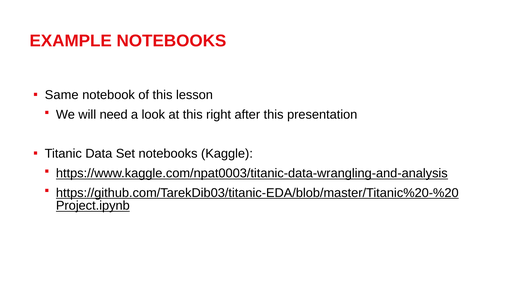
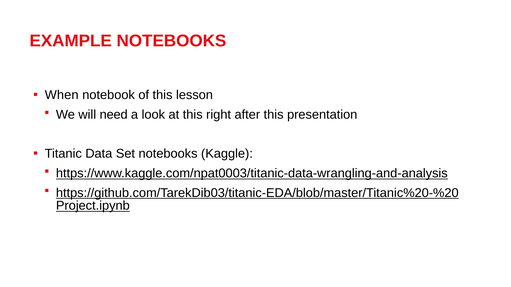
Same: Same -> When
